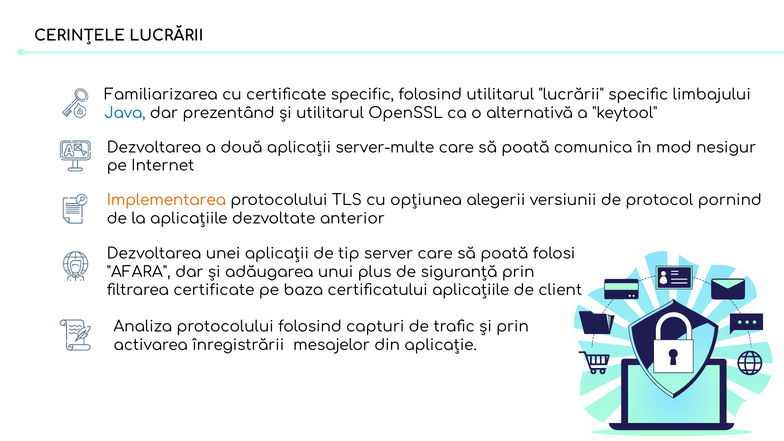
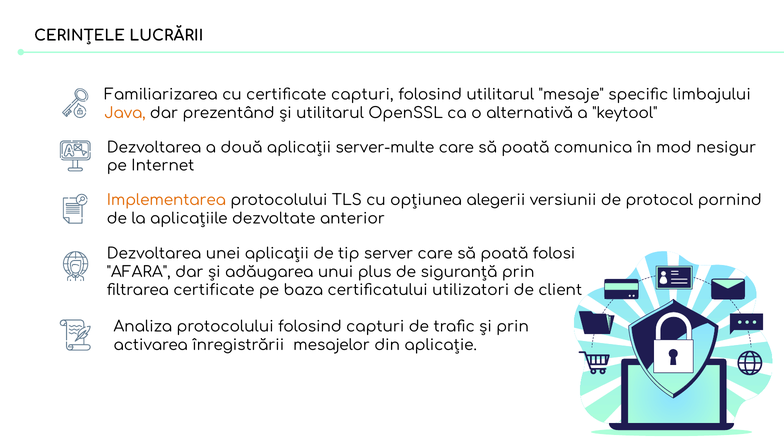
certificate specific: specific -> capturi
utilitarul lucrării: lucrării -> mesaje
Java colour: blue -> orange
certificatului aplicațiile: aplicațiile -> utilizatori
